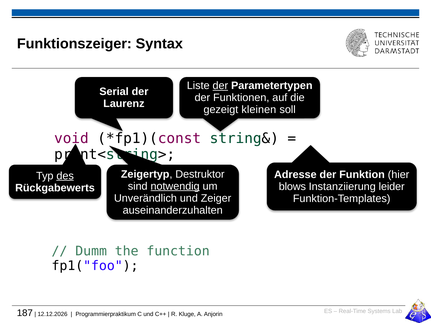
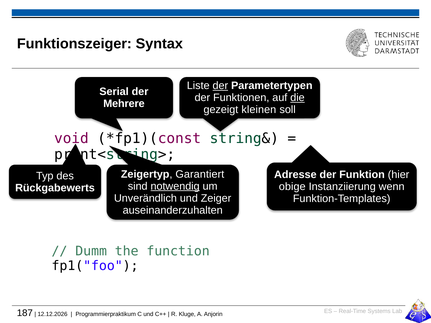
die underline: none -> present
Laurenz: Laurenz -> Mehrere
Destruktor: Destruktor -> Garantiert
des underline: present -> none
blows: blows -> obige
leider: leider -> wenn
